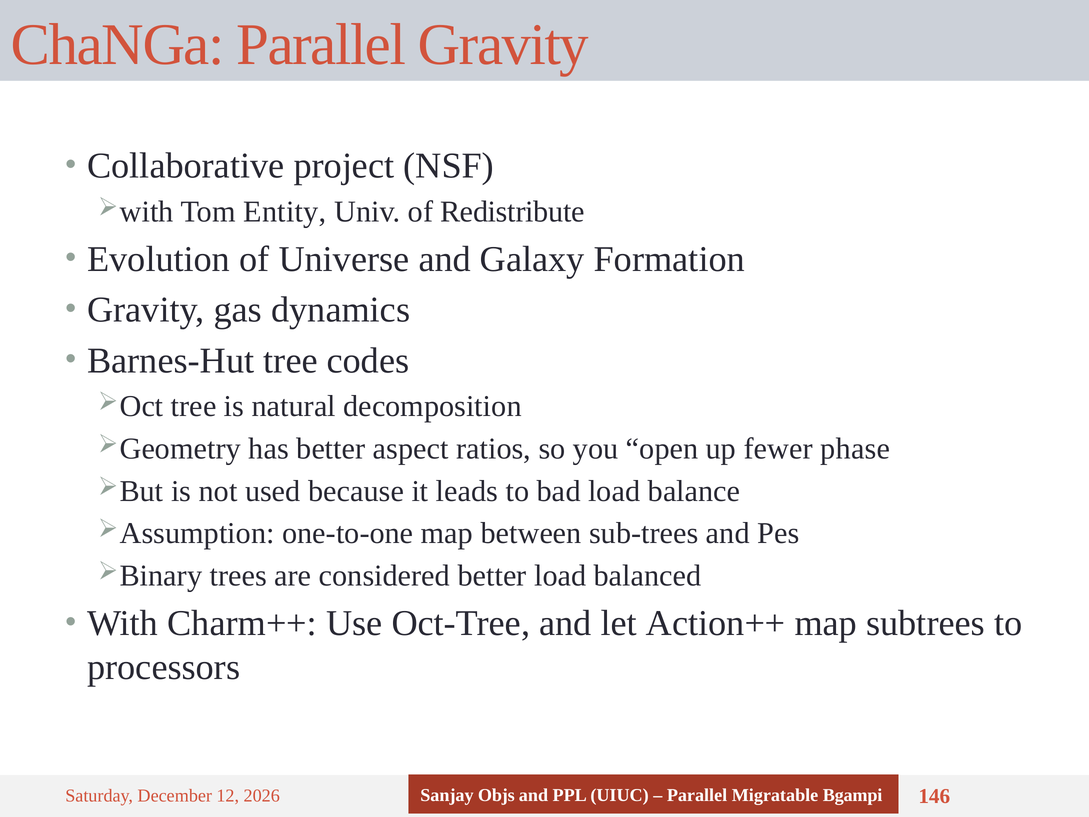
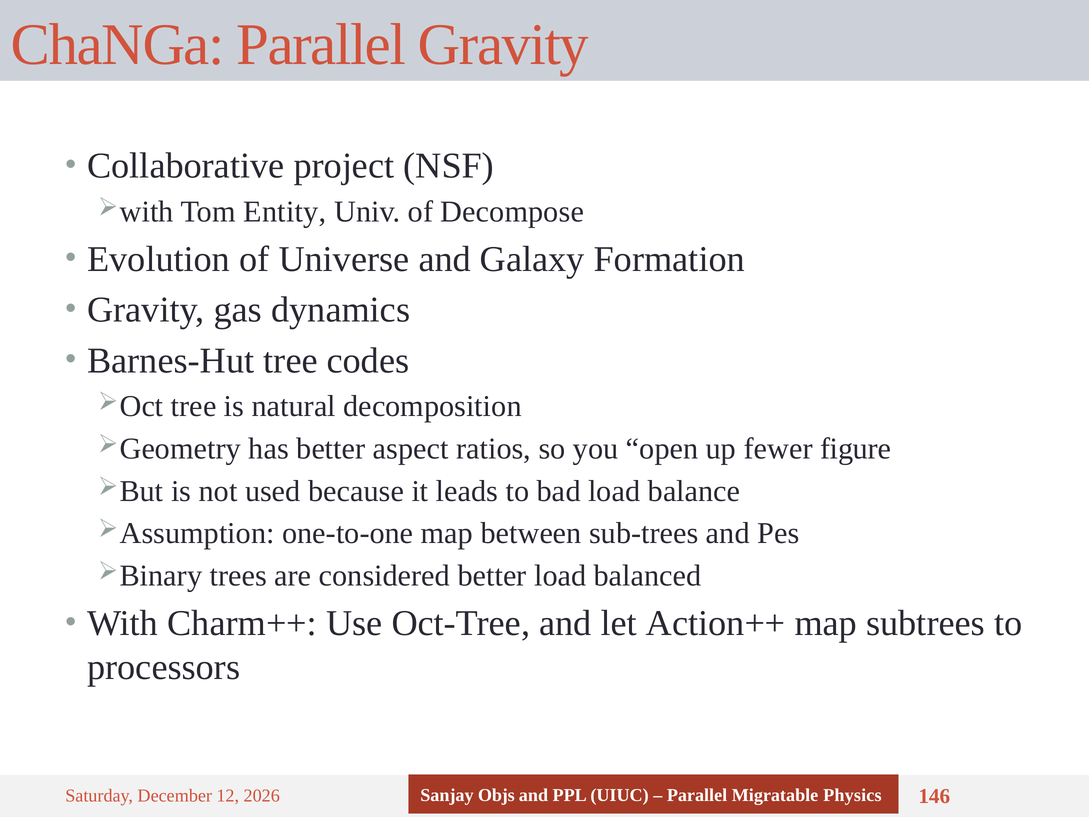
Redistribute: Redistribute -> Decompose
phase: phase -> figure
Bgampi: Bgampi -> Physics
